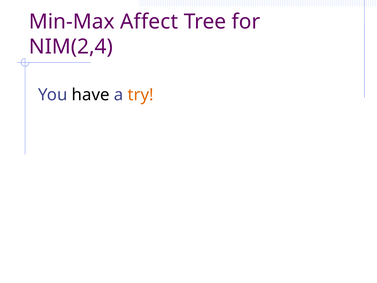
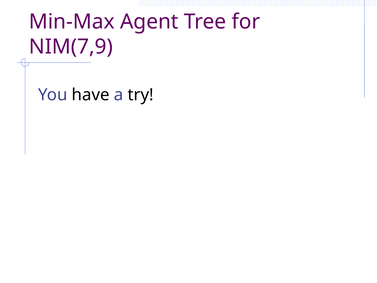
Affect: Affect -> Agent
NIM(2,4: NIM(2,4 -> NIM(7,9
try colour: orange -> black
